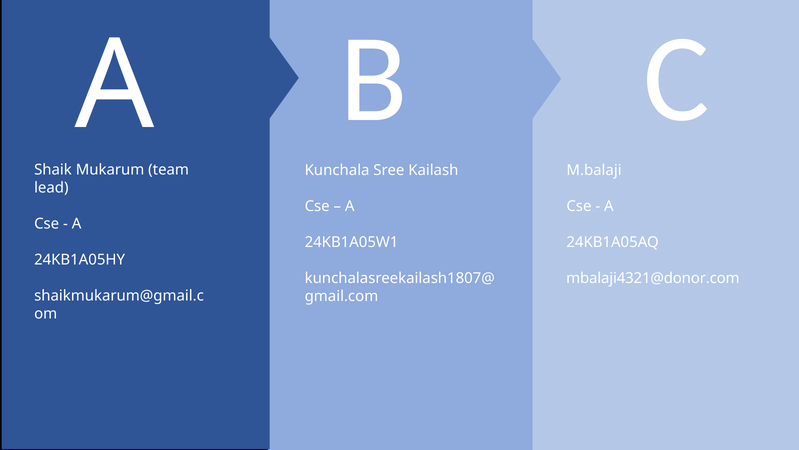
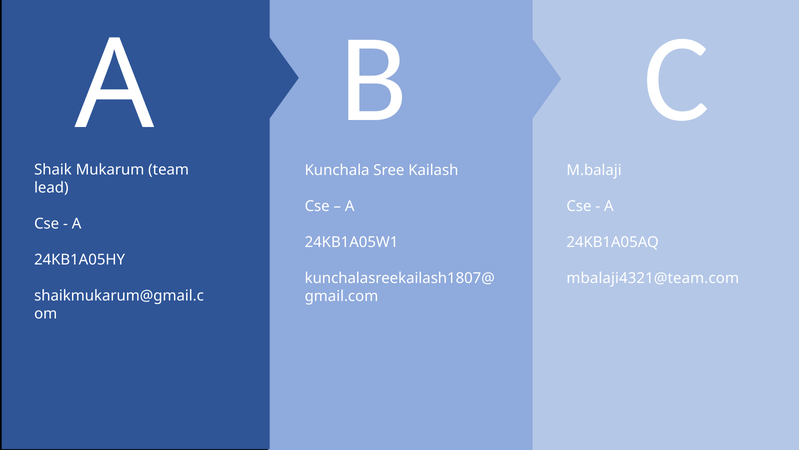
mbalaji4321@donor.com: mbalaji4321@donor.com -> mbalaji4321@team.com
